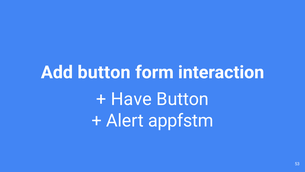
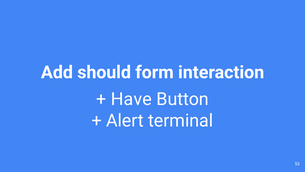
Add button: button -> should
appfstm: appfstm -> terminal
